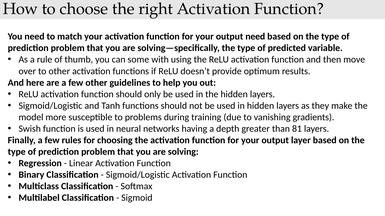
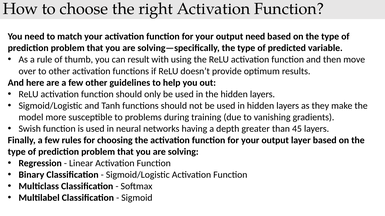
some: some -> result
81: 81 -> 45
